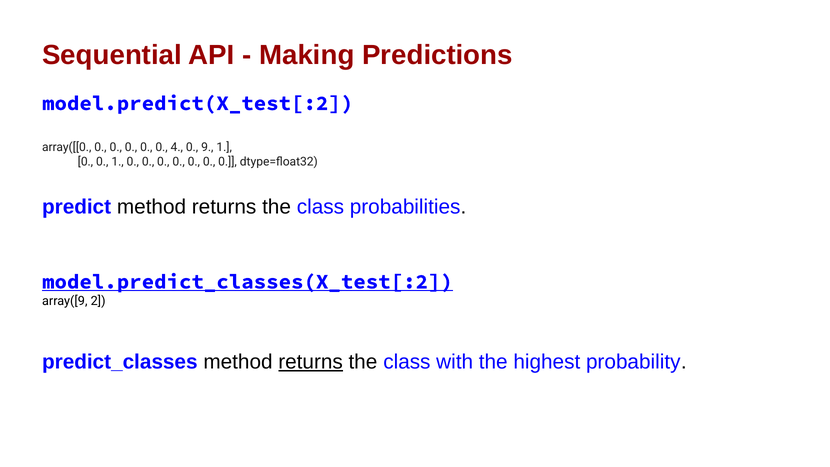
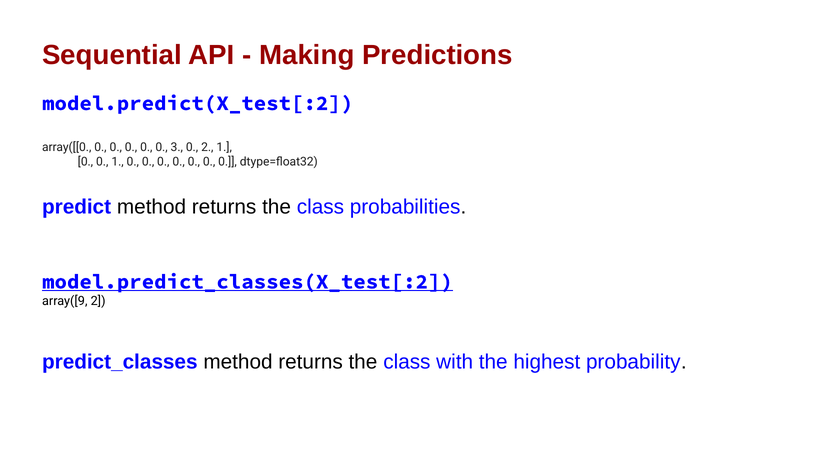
4: 4 -> 3
0 9: 9 -> 2
returns at (311, 362) underline: present -> none
